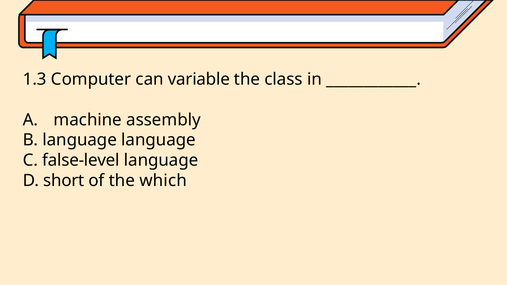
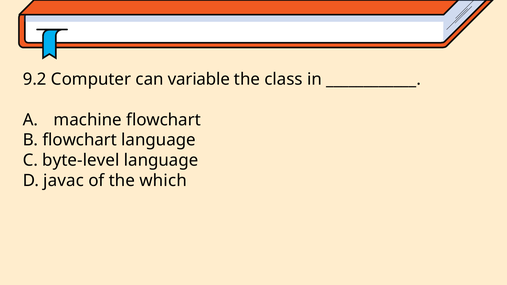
1.3: 1.3 -> 9.2
machine assembly: assembly -> flowchart
B language: language -> flowchart
false-level: false-level -> byte-level
short: short -> javac
